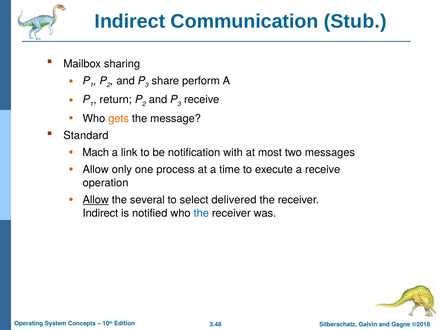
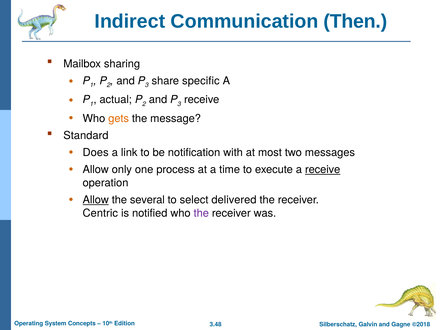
Stub: Stub -> Then
perform: perform -> specific
return: return -> actual
Mach: Mach -> Does
receive at (323, 170) underline: none -> present
Indirect at (100, 213): Indirect -> Centric
the at (201, 213) colour: blue -> purple
